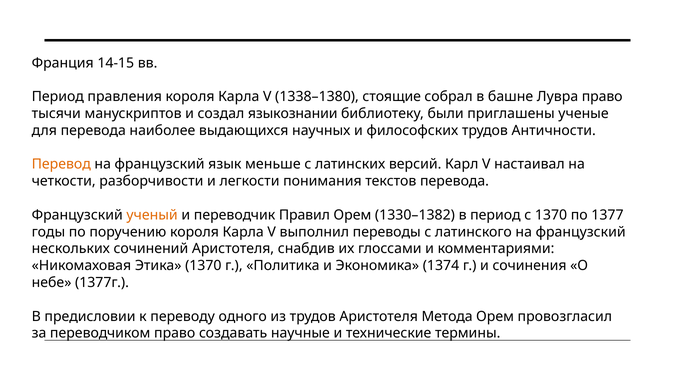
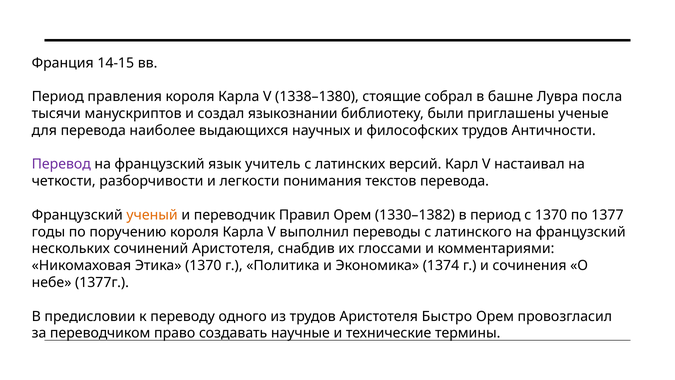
Лувра право: право -> посла
Перевод colour: orange -> purple
меньше: меньше -> учитель
Метода: Метода -> Быстро
